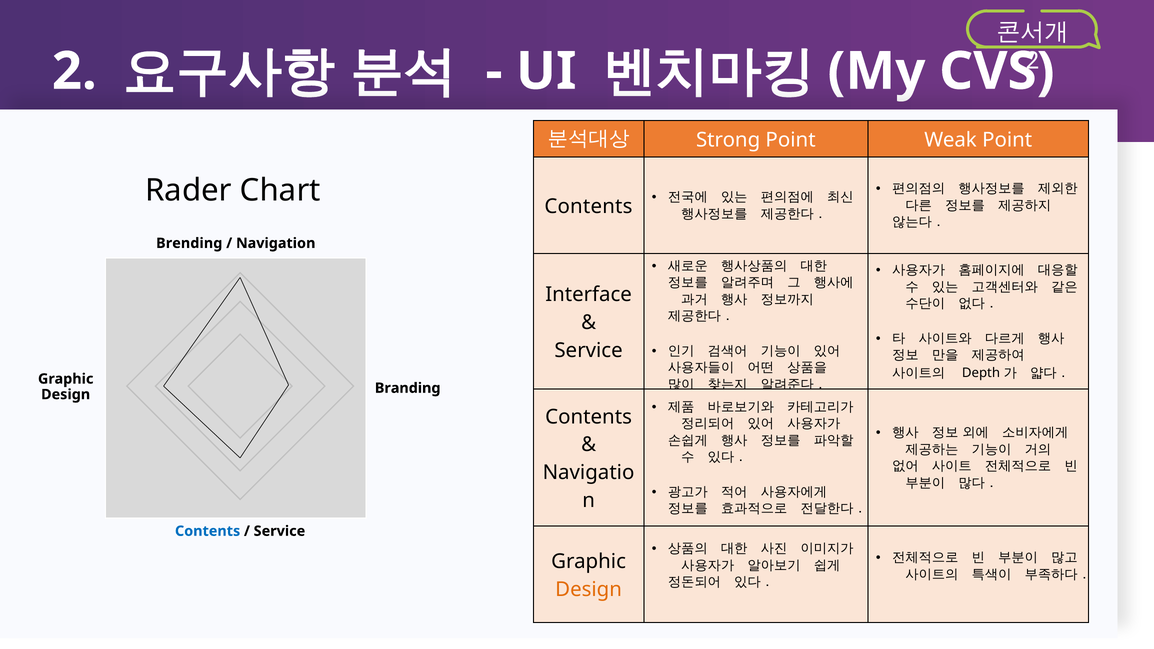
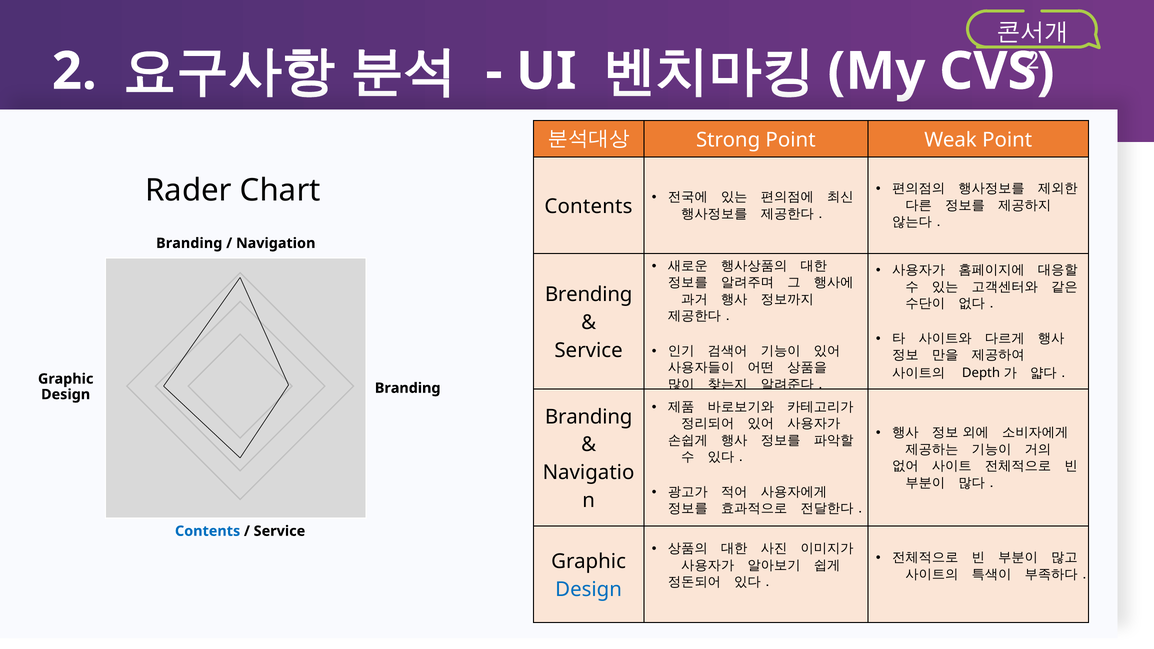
Brending at (189, 243): Brending -> Branding
Interface: Interface -> Brending
Contents at (589, 417): Contents -> Branding
Design at (589, 589) colour: orange -> blue
